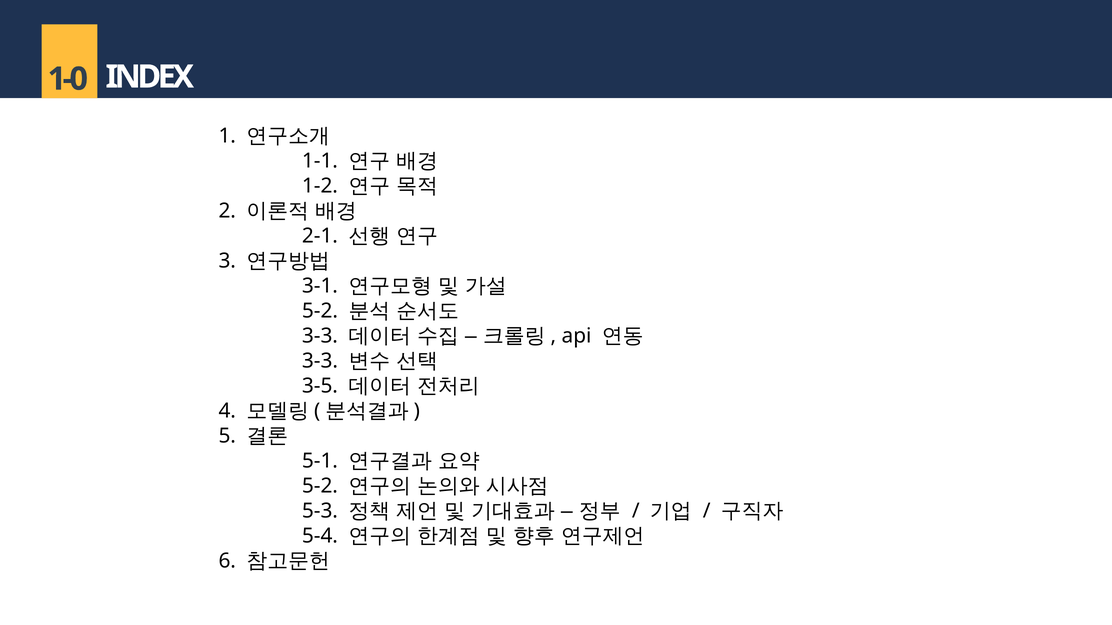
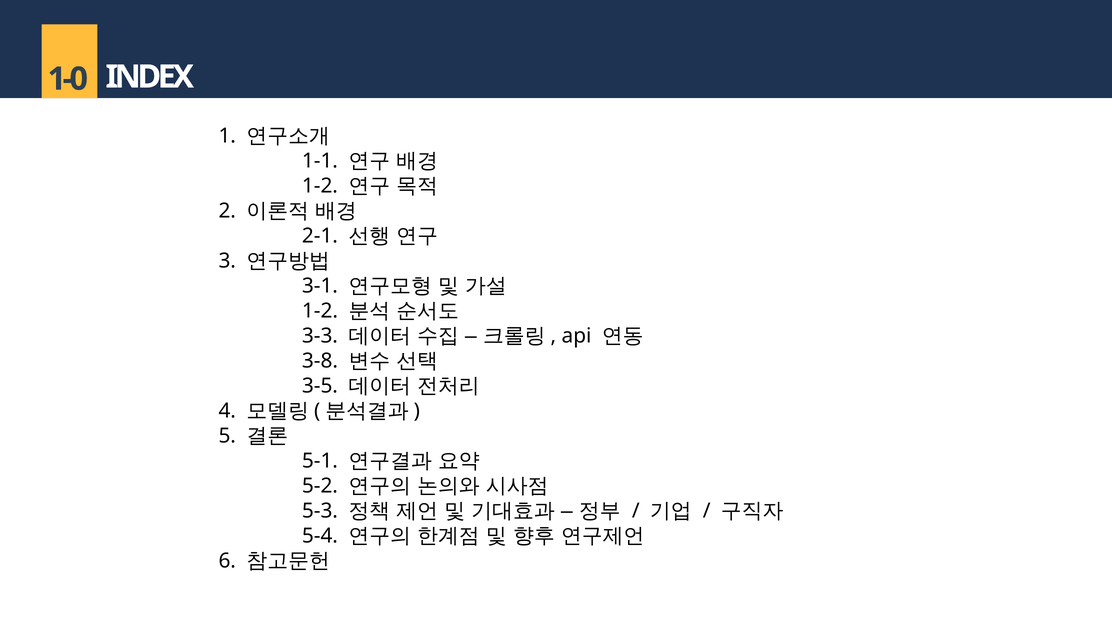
5-2 at (320, 311): 5-2 -> 1-2
3-3 at (320, 361): 3-3 -> 3-8
